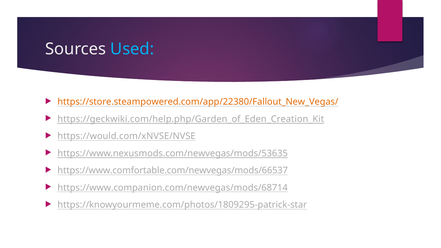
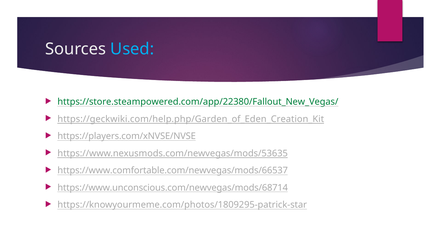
https://store.steampowered.com/app/22380/Fallout_New_Vegas/ colour: orange -> green
https://would.com/xNVSE/NVSE: https://would.com/xNVSE/NVSE -> https://players.com/xNVSE/NVSE
https://www.companion.com/newvegas/mods/68714: https://www.companion.com/newvegas/mods/68714 -> https://www.unconscious.com/newvegas/mods/68714
